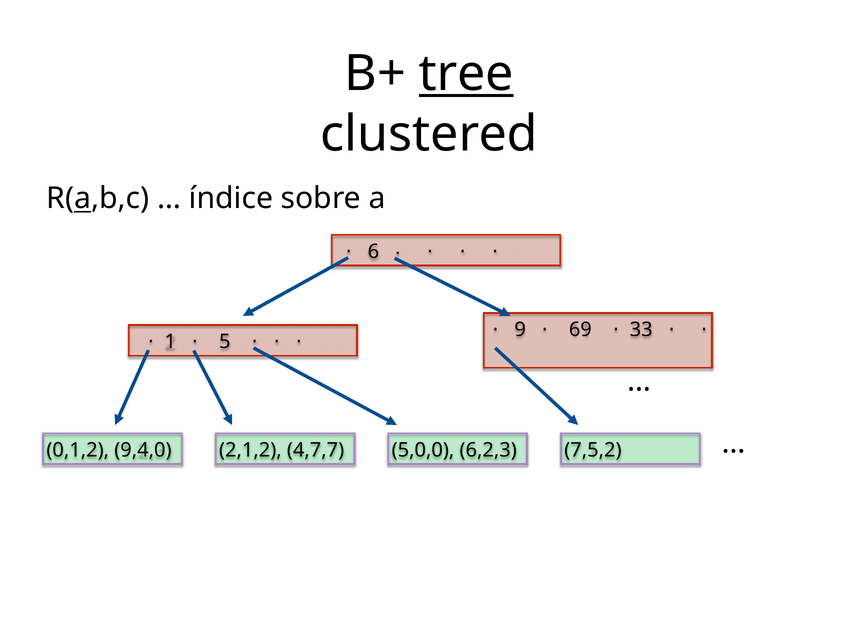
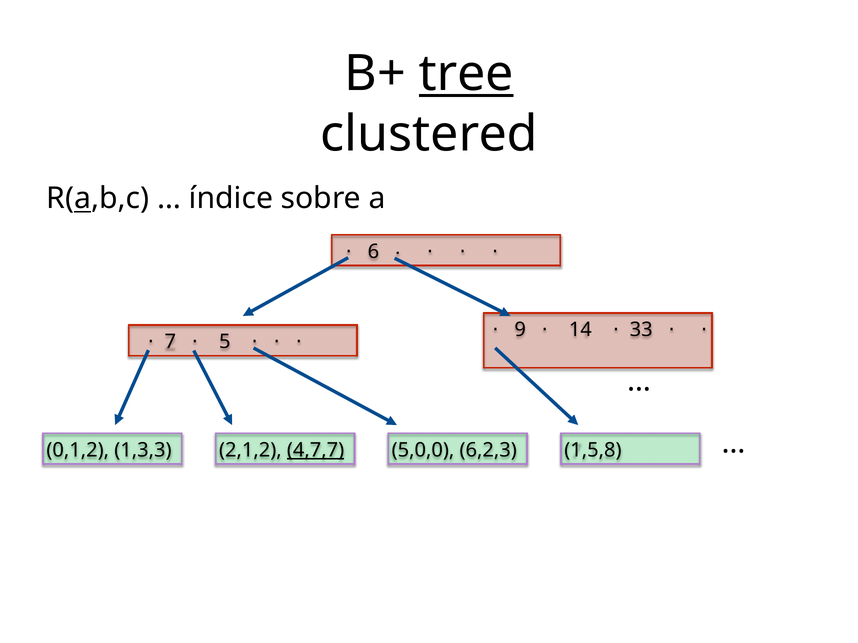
69: 69 -> 14
1: 1 -> 7
9,4,0: 9,4,0 -> 1,3,3
4,7,7 underline: none -> present
7,5,2: 7,5,2 -> 1,5,8
